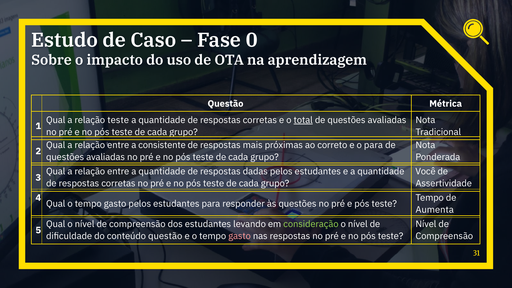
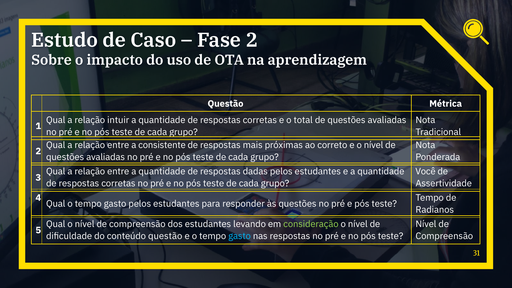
Fase 0: 0 -> 2
relação teste: teste -> intuir
total underline: present -> none
e o para: para -> nível
Aumenta: Aumenta -> Radianos
gasto at (240, 236) colour: pink -> light blue
